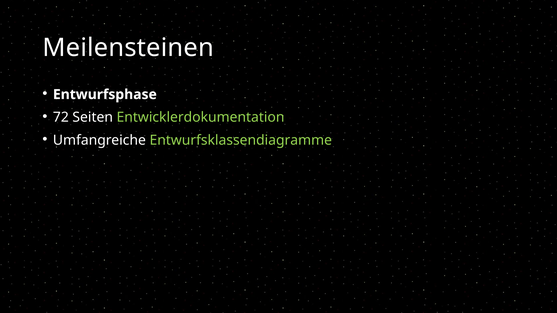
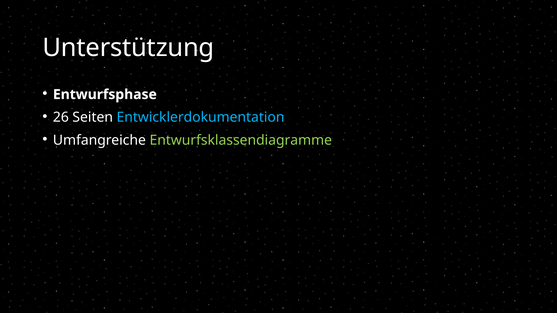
Meilensteinen: Meilensteinen -> Unterstützung
72: 72 -> 26
Entwicklerdokumentation colour: light green -> light blue
